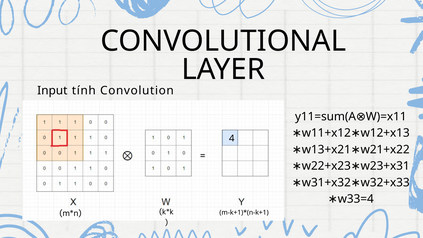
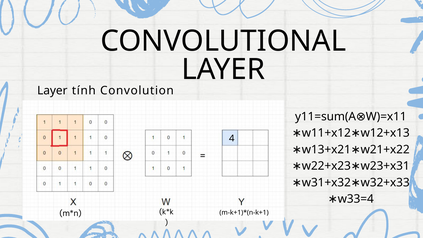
Input at (52, 91): Input -> Layer
